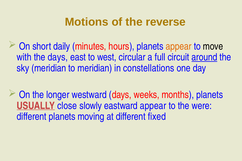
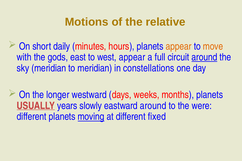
reverse: reverse -> relative
move colour: black -> orange
the days: days -> gods
west circular: circular -> appear
close: close -> years
eastward appear: appear -> around
moving underline: none -> present
